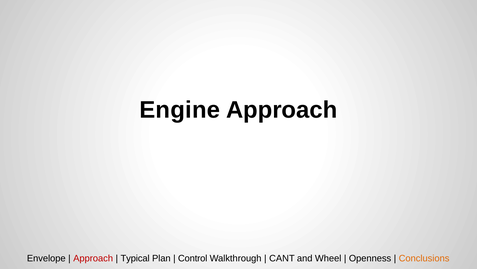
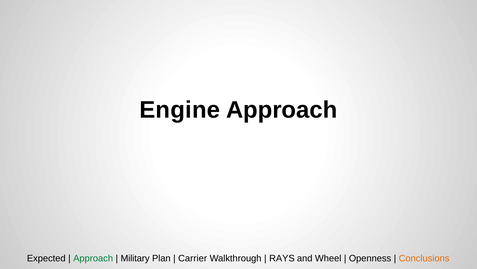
Envelope: Envelope -> Expected
Approach at (93, 258) colour: red -> green
Typical: Typical -> Military
Control: Control -> Carrier
CANT: CANT -> RAYS
